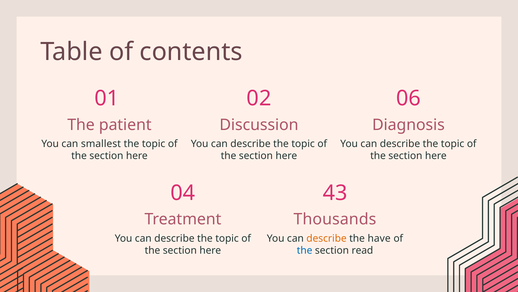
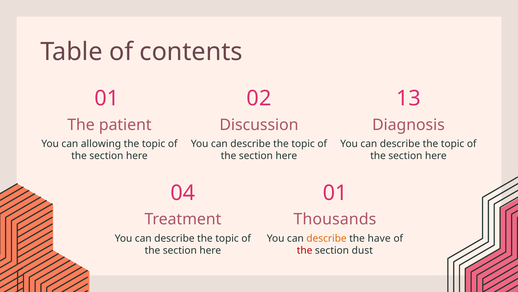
06: 06 -> 13
smallest: smallest -> allowing
04 43: 43 -> 01
the at (305, 250) colour: blue -> red
read: read -> dust
